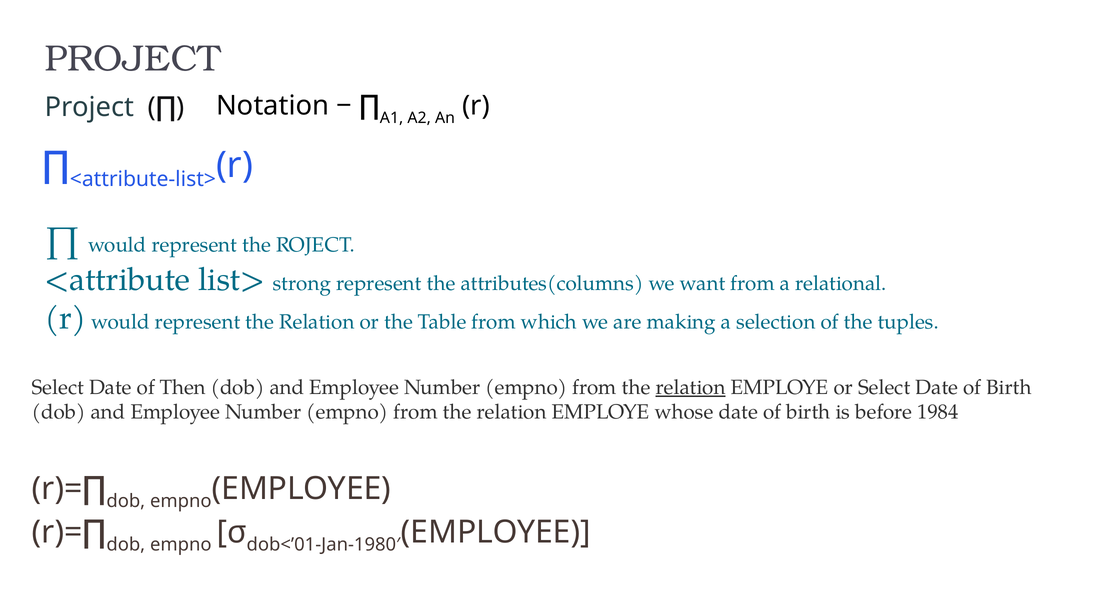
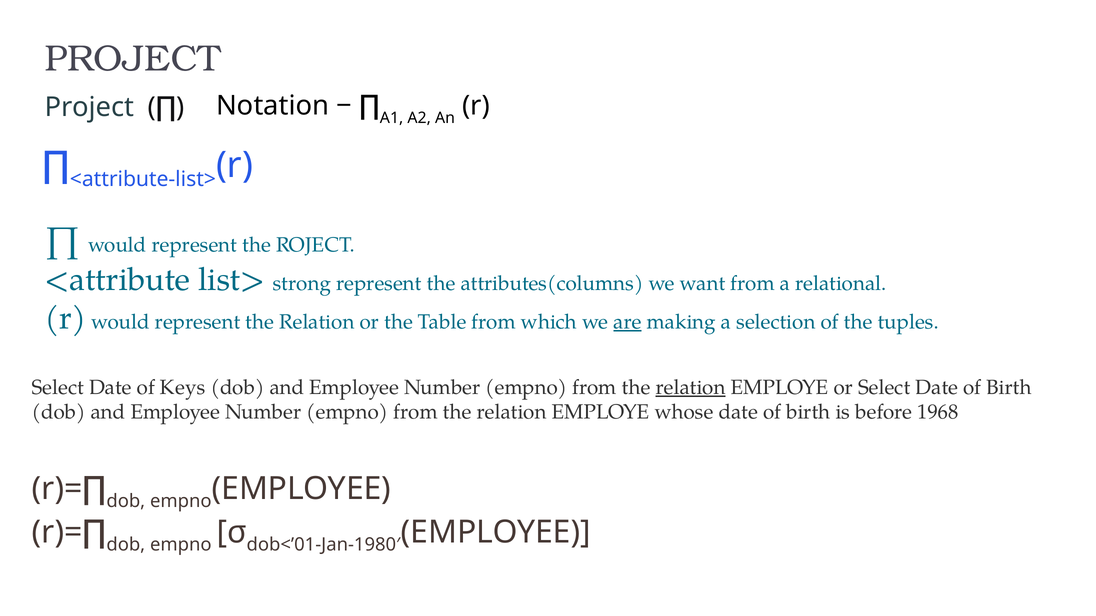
are underline: none -> present
Then: Then -> Keys
1984: 1984 -> 1968
